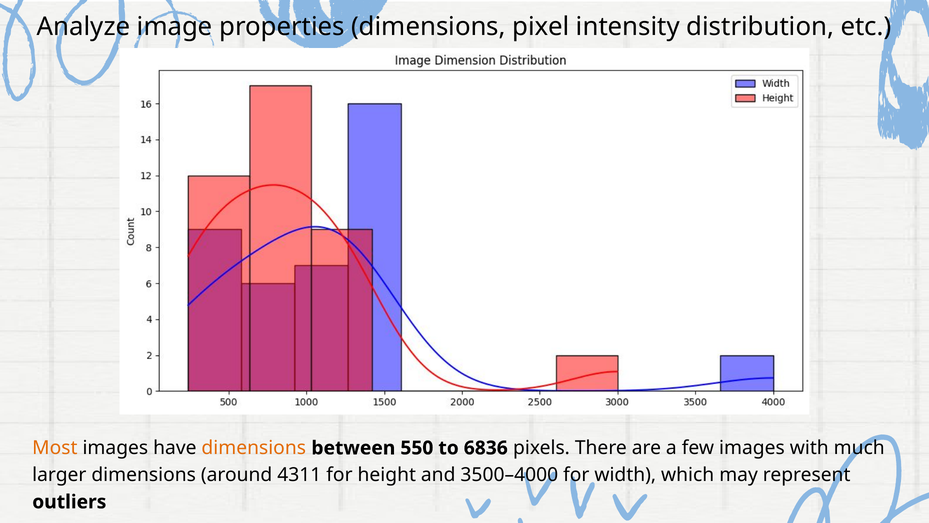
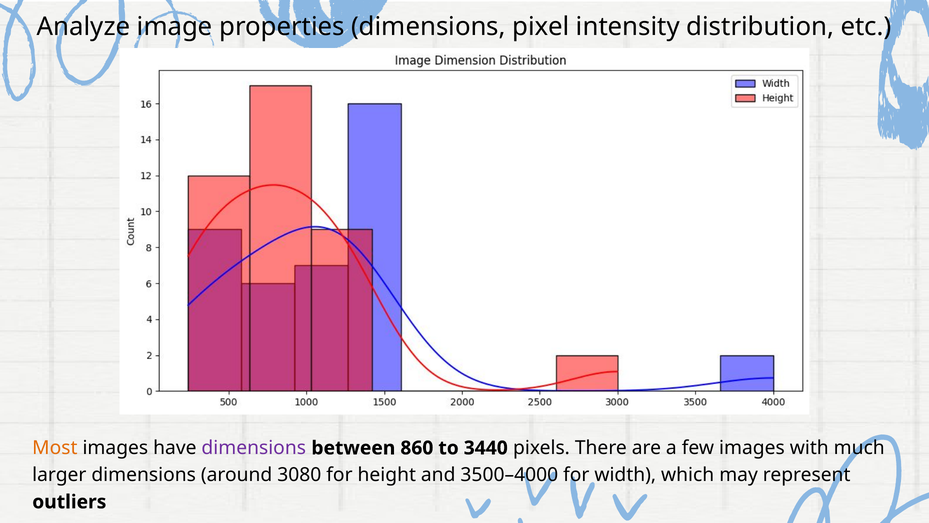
dimensions at (254, 448) colour: orange -> purple
550: 550 -> 860
6836: 6836 -> 3440
4311: 4311 -> 3080
